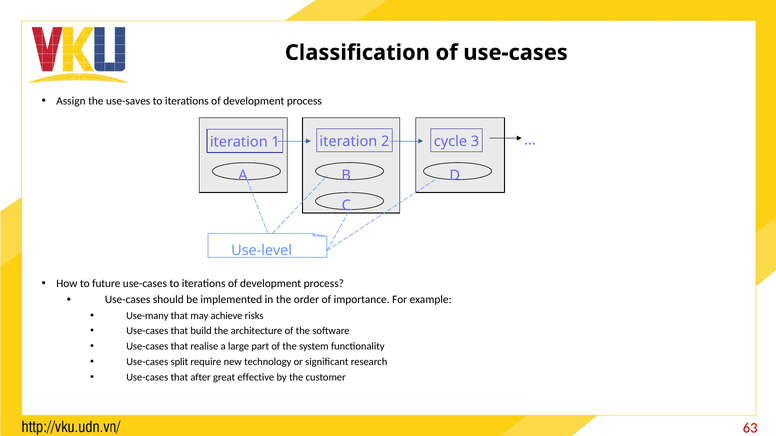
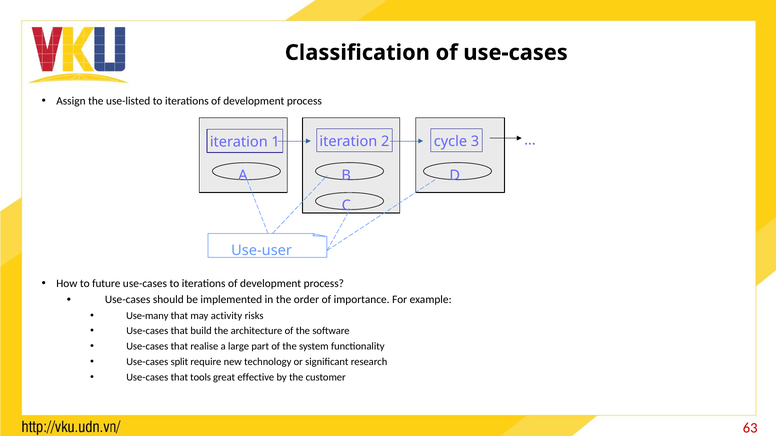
use-saves: use-saves -> use-listed
Use-level: Use-level -> Use-user
achieve: achieve -> activity
after: after -> tools
